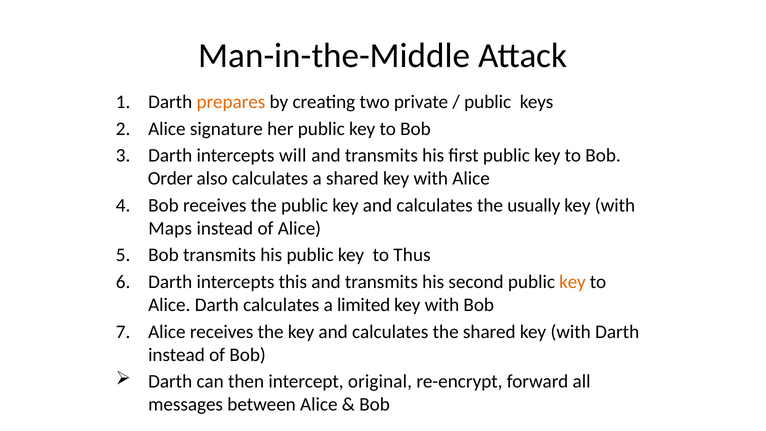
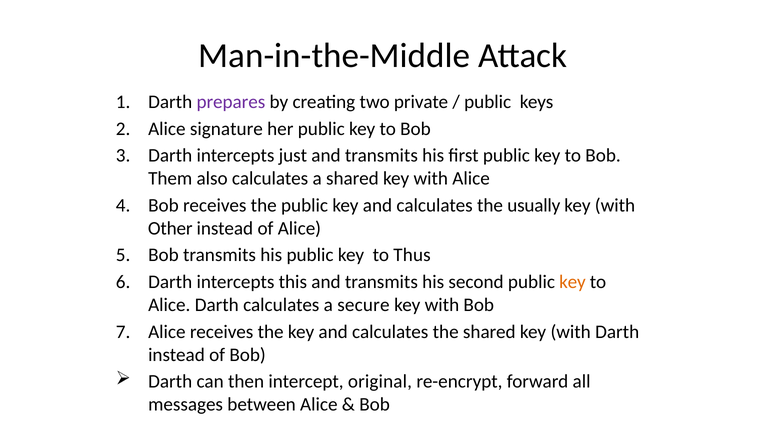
prepares colour: orange -> purple
will: will -> just
Order: Order -> Them
Maps: Maps -> Other
limited: limited -> secure
